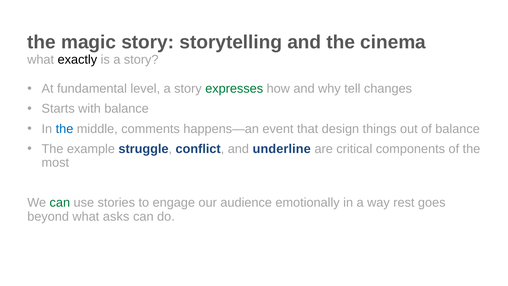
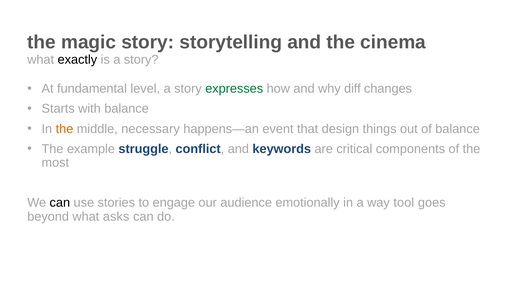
tell: tell -> diff
the at (64, 129) colour: blue -> orange
comments: comments -> necessary
underline: underline -> keywords
can at (60, 203) colour: green -> black
rest: rest -> tool
